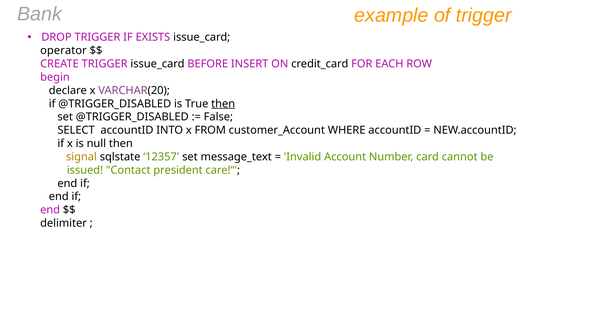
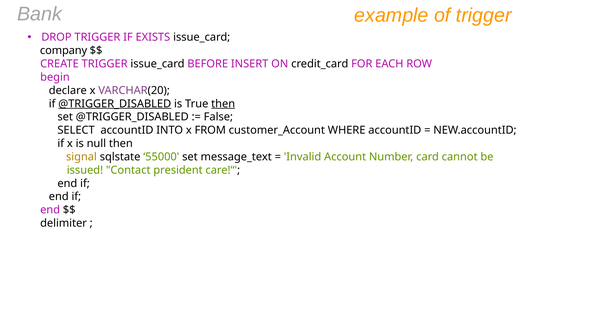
operator: operator -> company
@TRIGGER_DISABLED at (115, 104) underline: none -> present
12357: 12357 -> 55000
